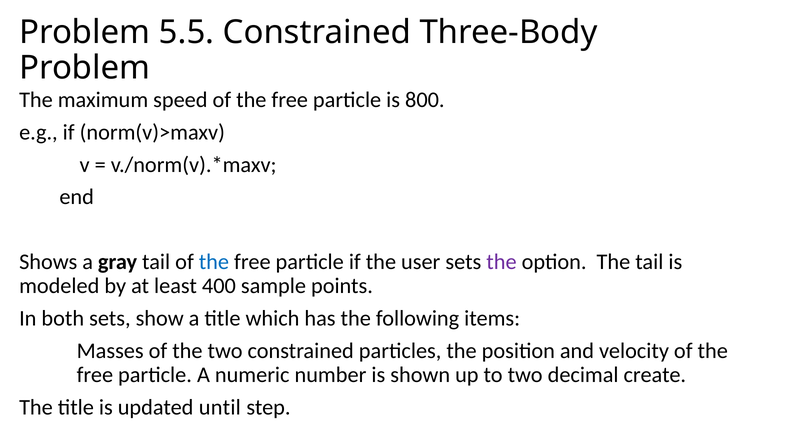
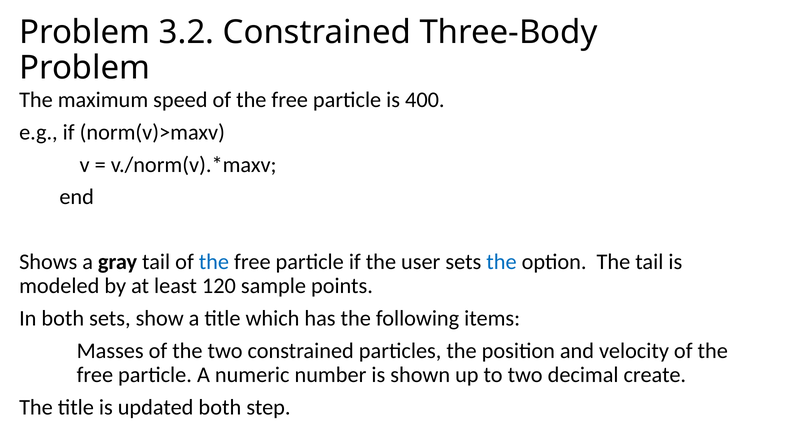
5.5: 5.5 -> 3.2
800: 800 -> 400
the at (501, 262) colour: purple -> blue
400: 400 -> 120
updated until: until -> both
